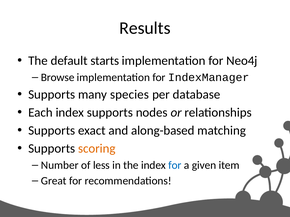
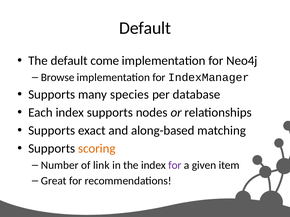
Results at (145, 28): Results -> Default
starts: starts -> come
less: less -> link
for at (175, 165) colour: blue -> purple
